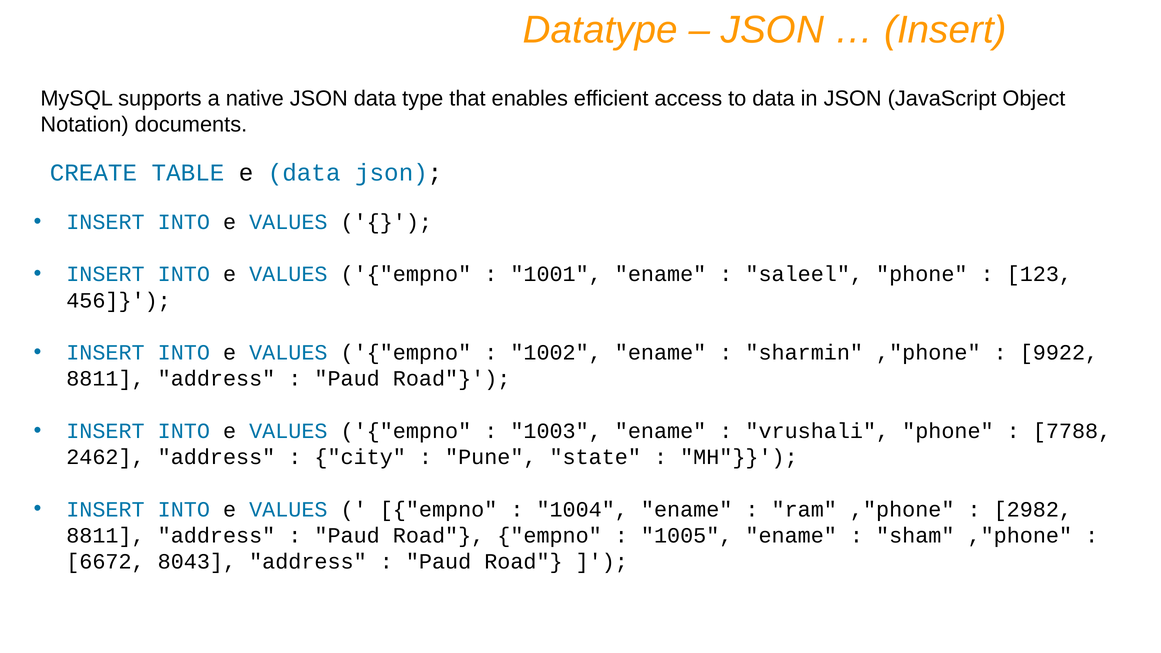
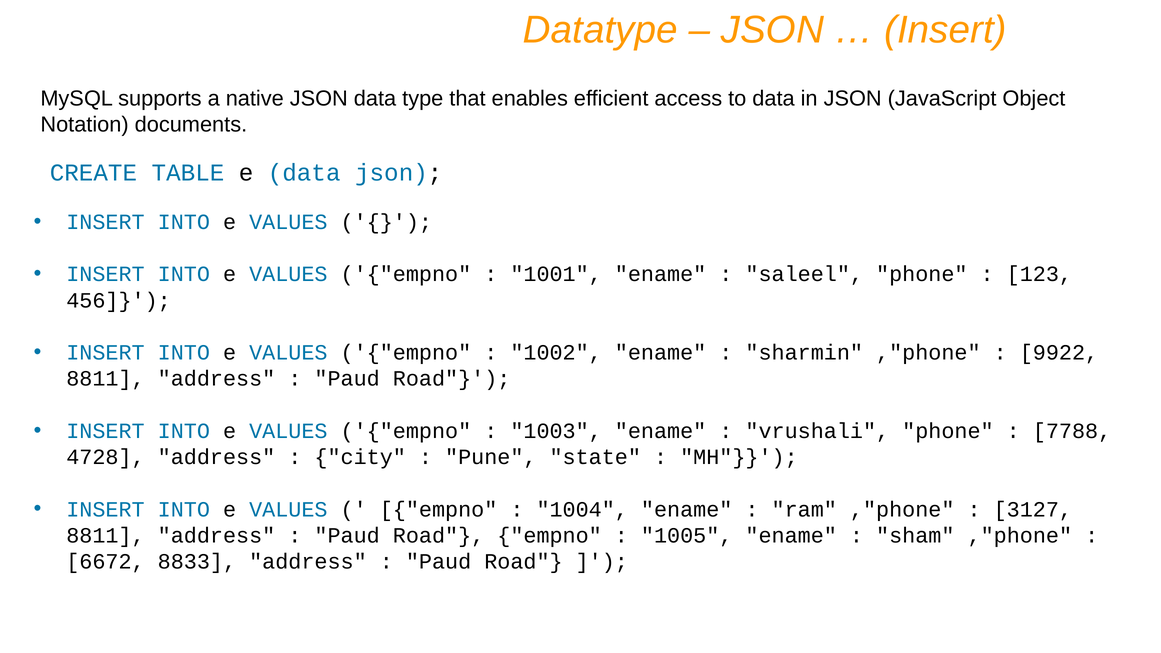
2462: 2462 -> 4728
2982: 2982 -> 3127
8043: 8043 -> 8833
